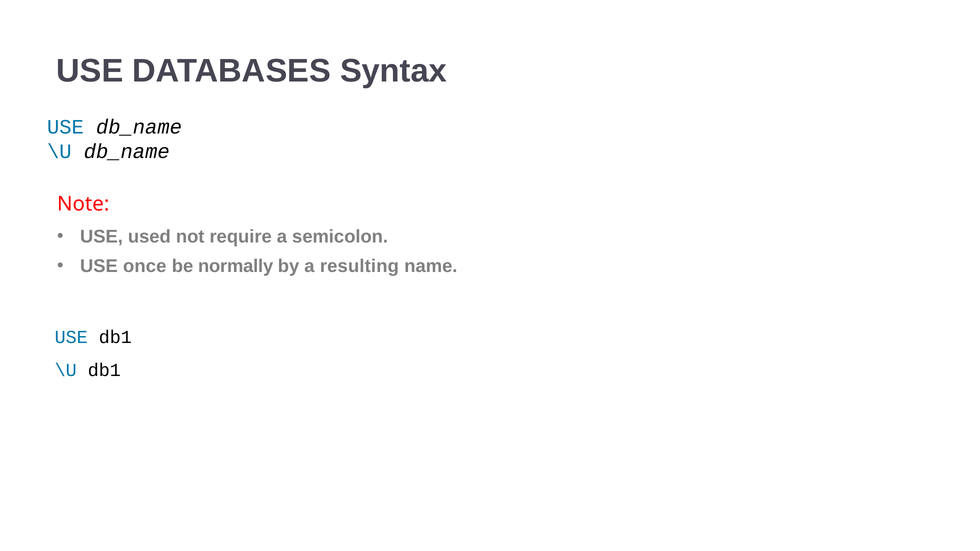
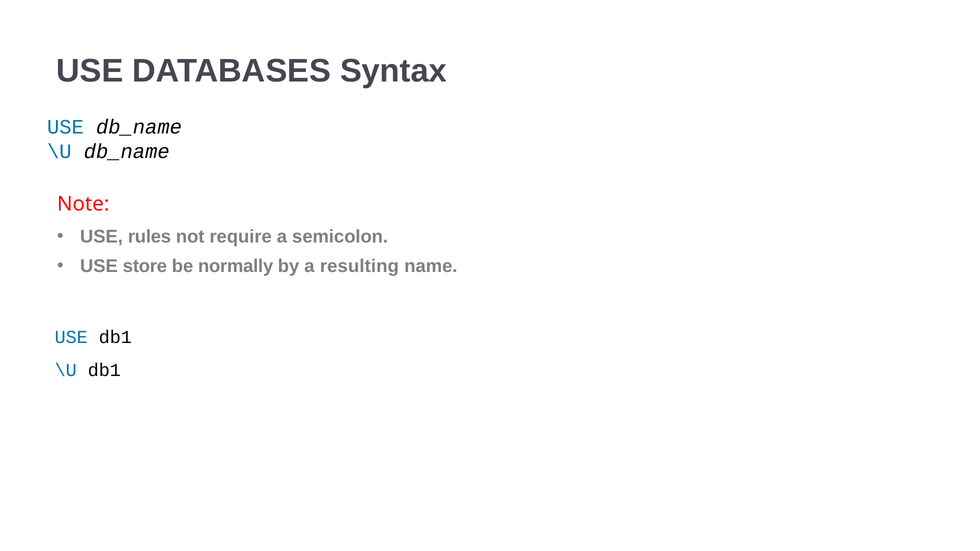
used: used -> rules
once: once -> store
